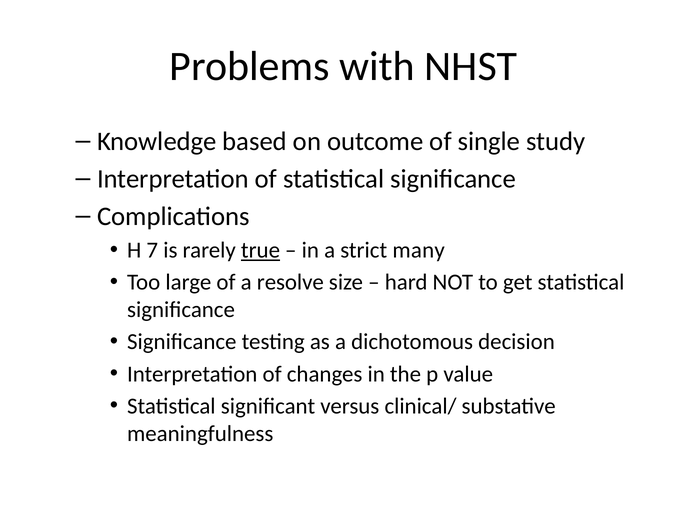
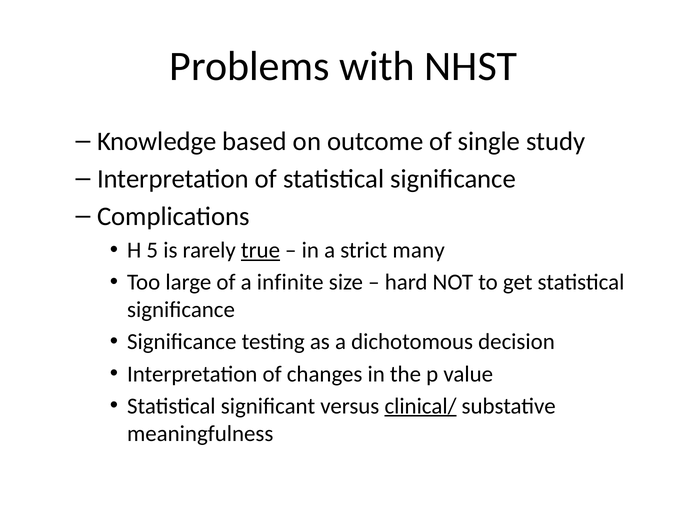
7: 7 -> 5
resolve: resolve -> infinite
clinical/ underline: none -> present
